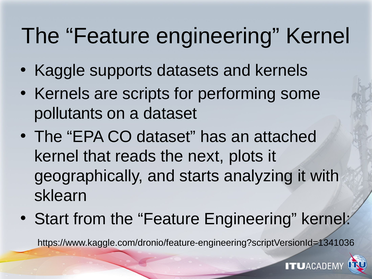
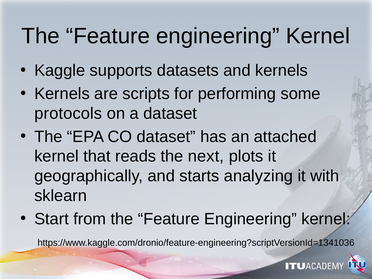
pollutants: pollutants -> protocols
